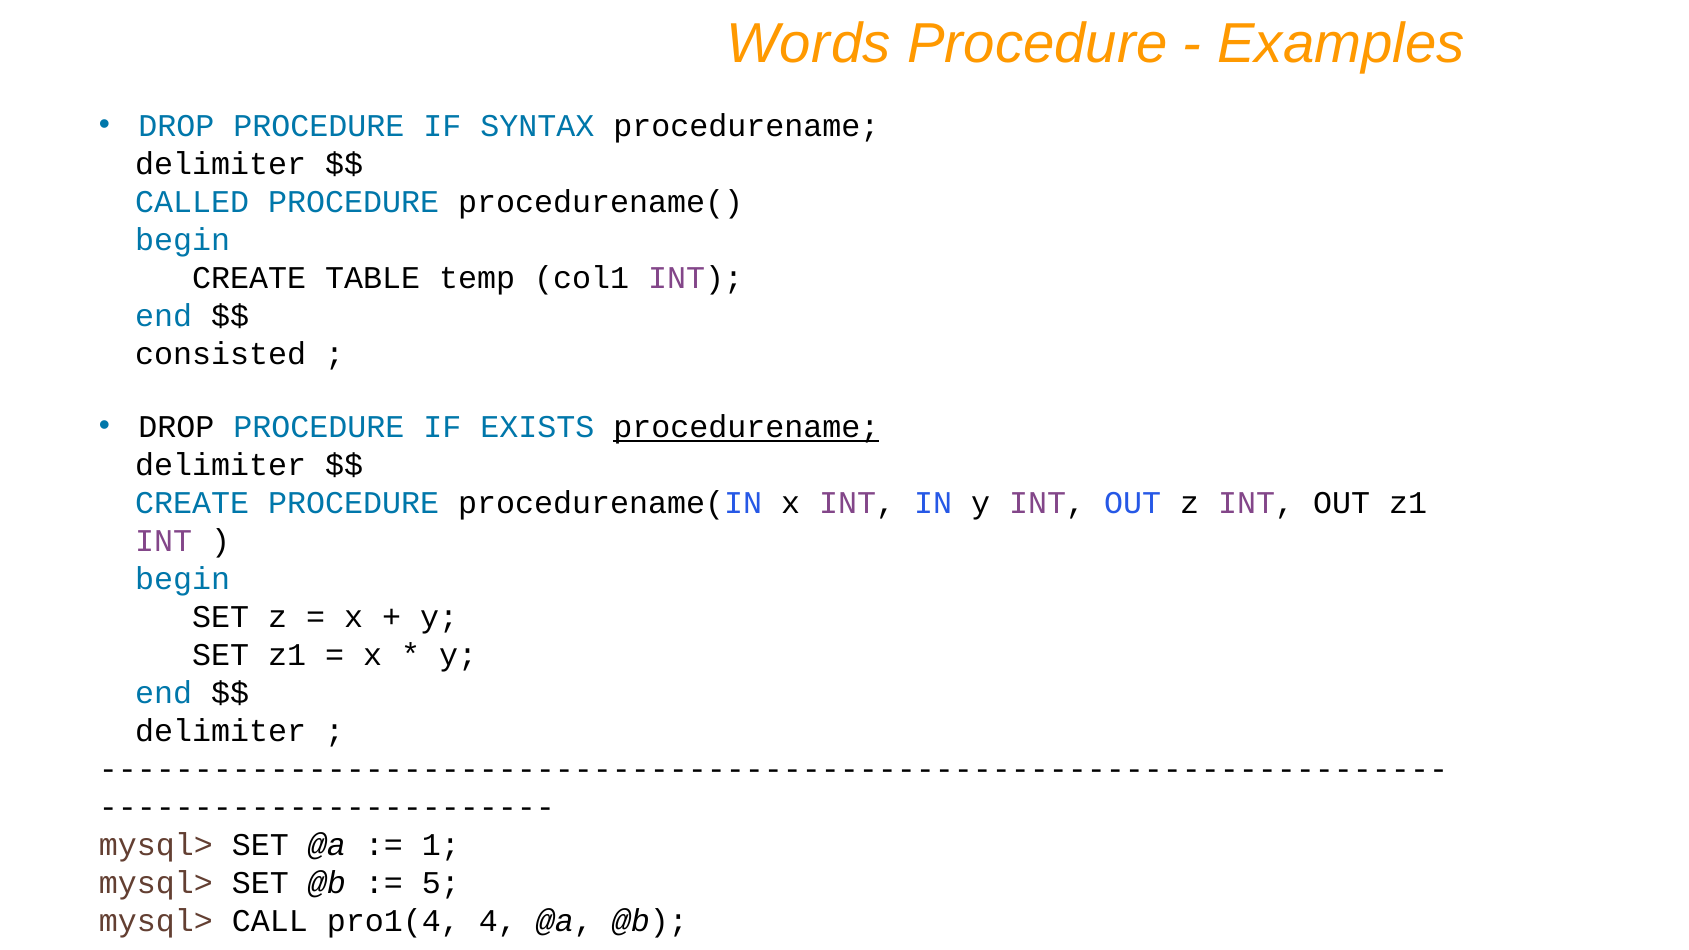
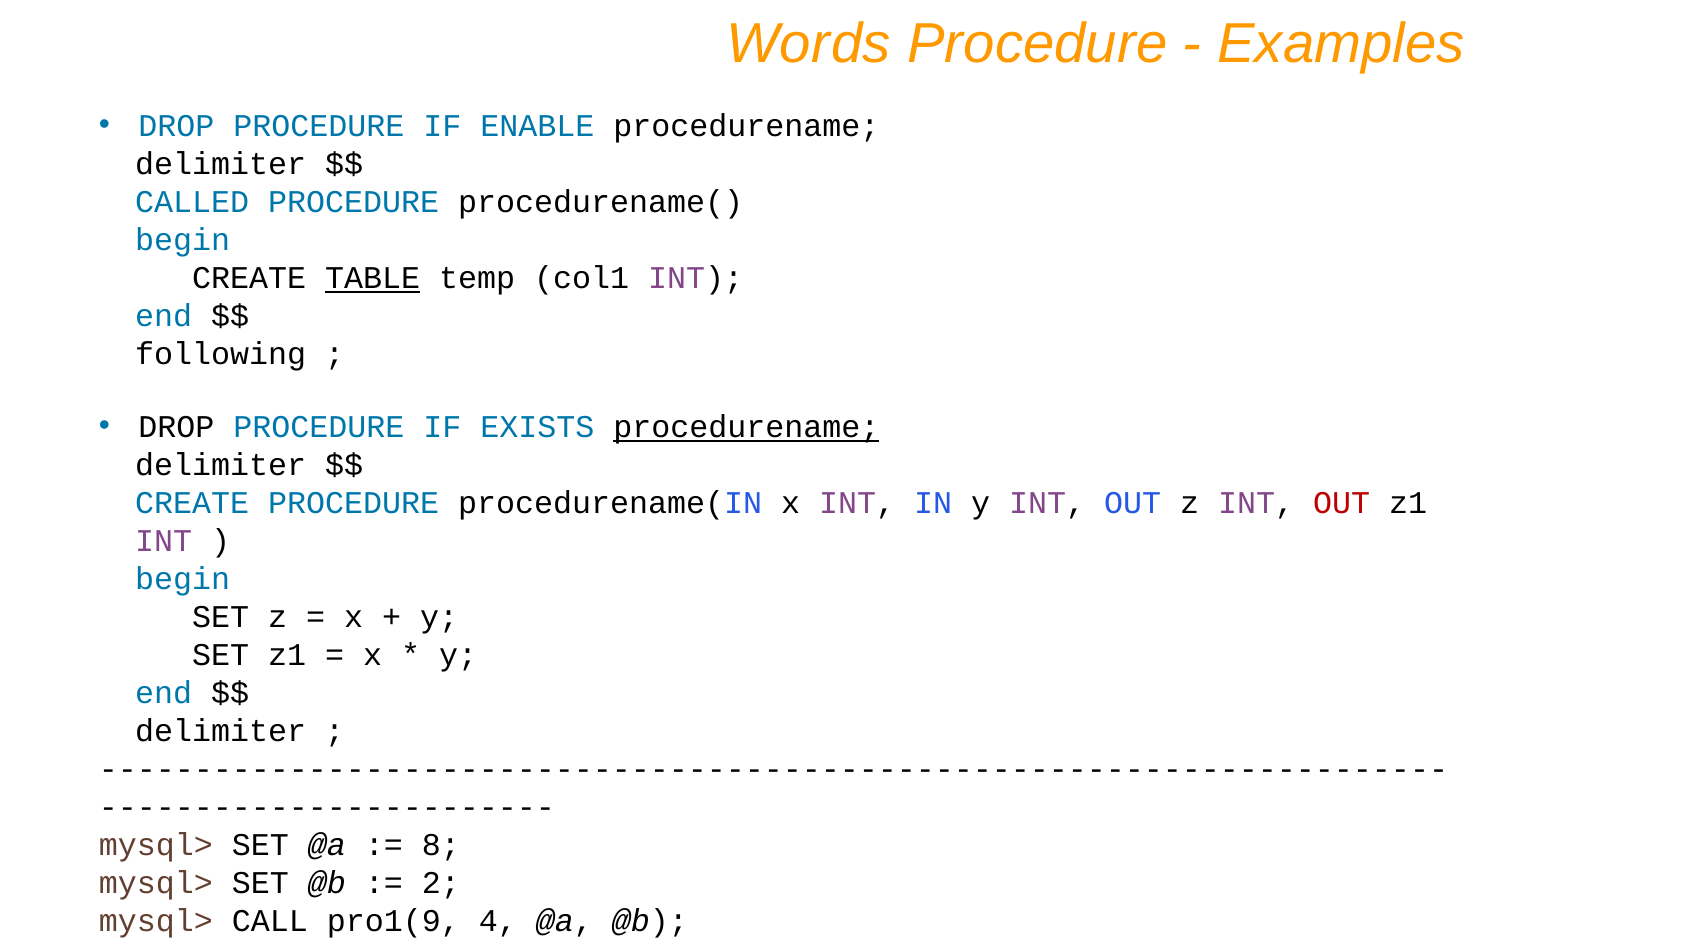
SYNTAX: SYNTAX -> ENABLE
TABLE underline: none -> present
consisted: consisted -> following
OUT at (1342, 503) colour: black -> red
1: 1 -> 8
5: 5 -> 2
pro1(4: pro1(4 -> pro1(9
